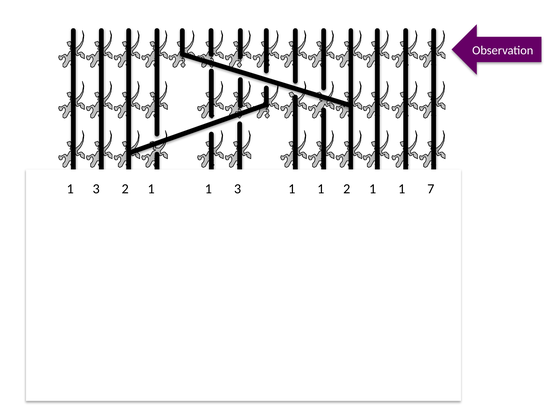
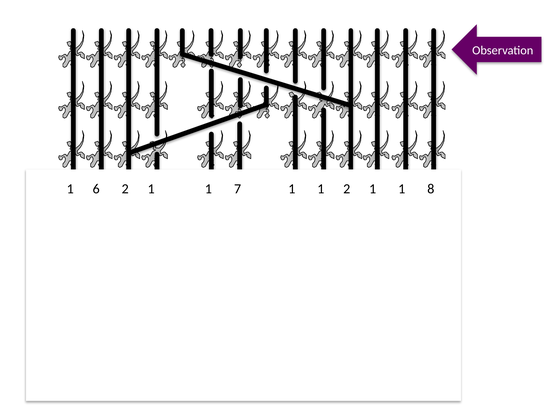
3 at (96, 189): 3 -> 6
1 1 3: 3 -> 7
7: 7 -> 8
